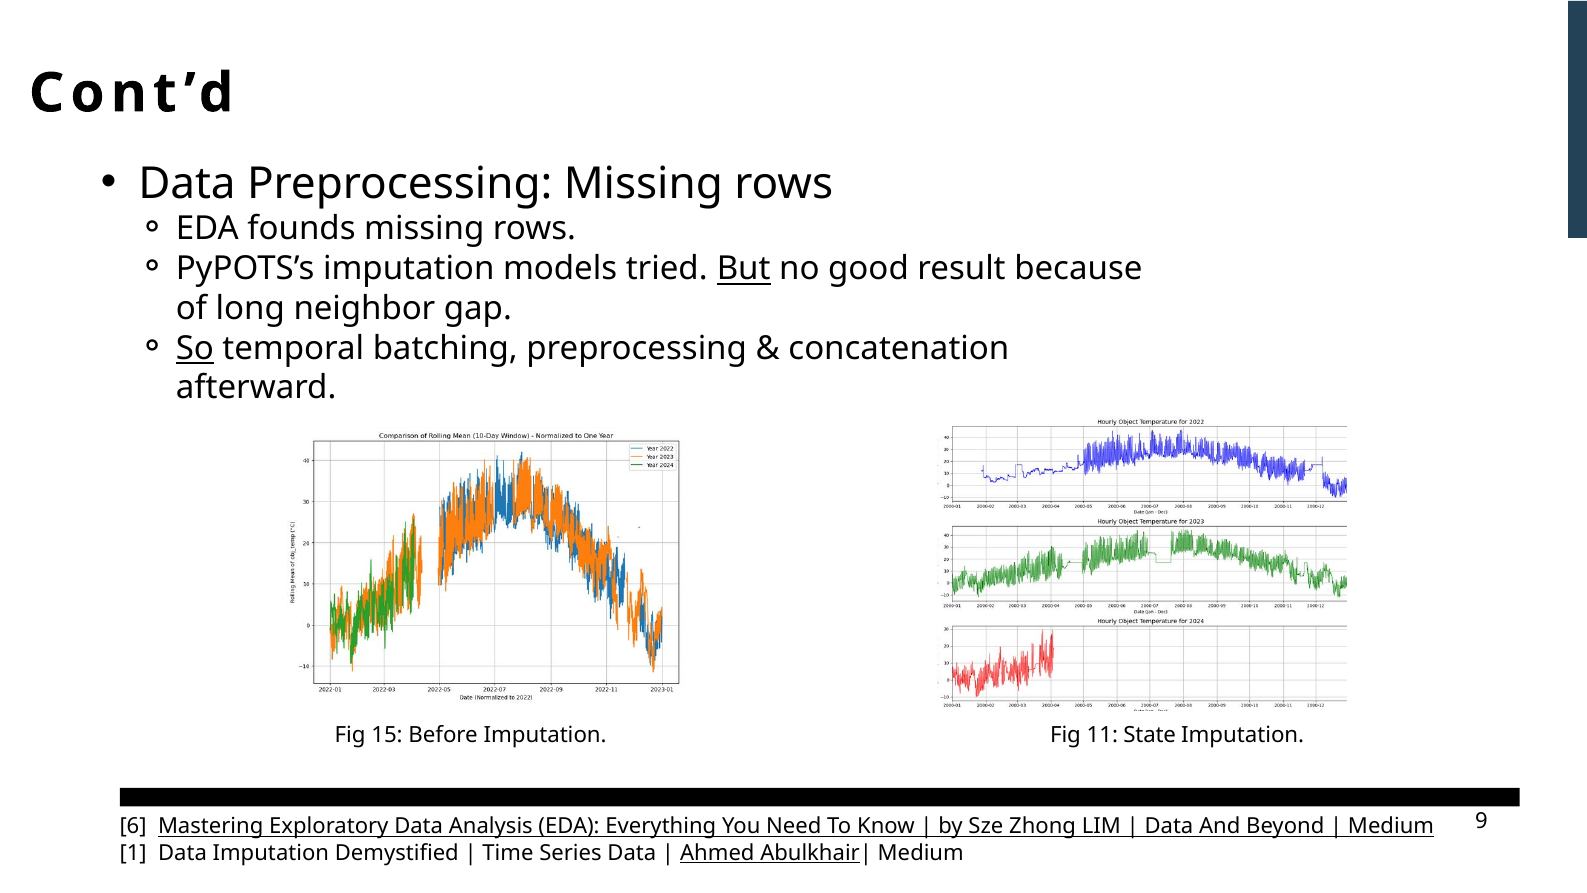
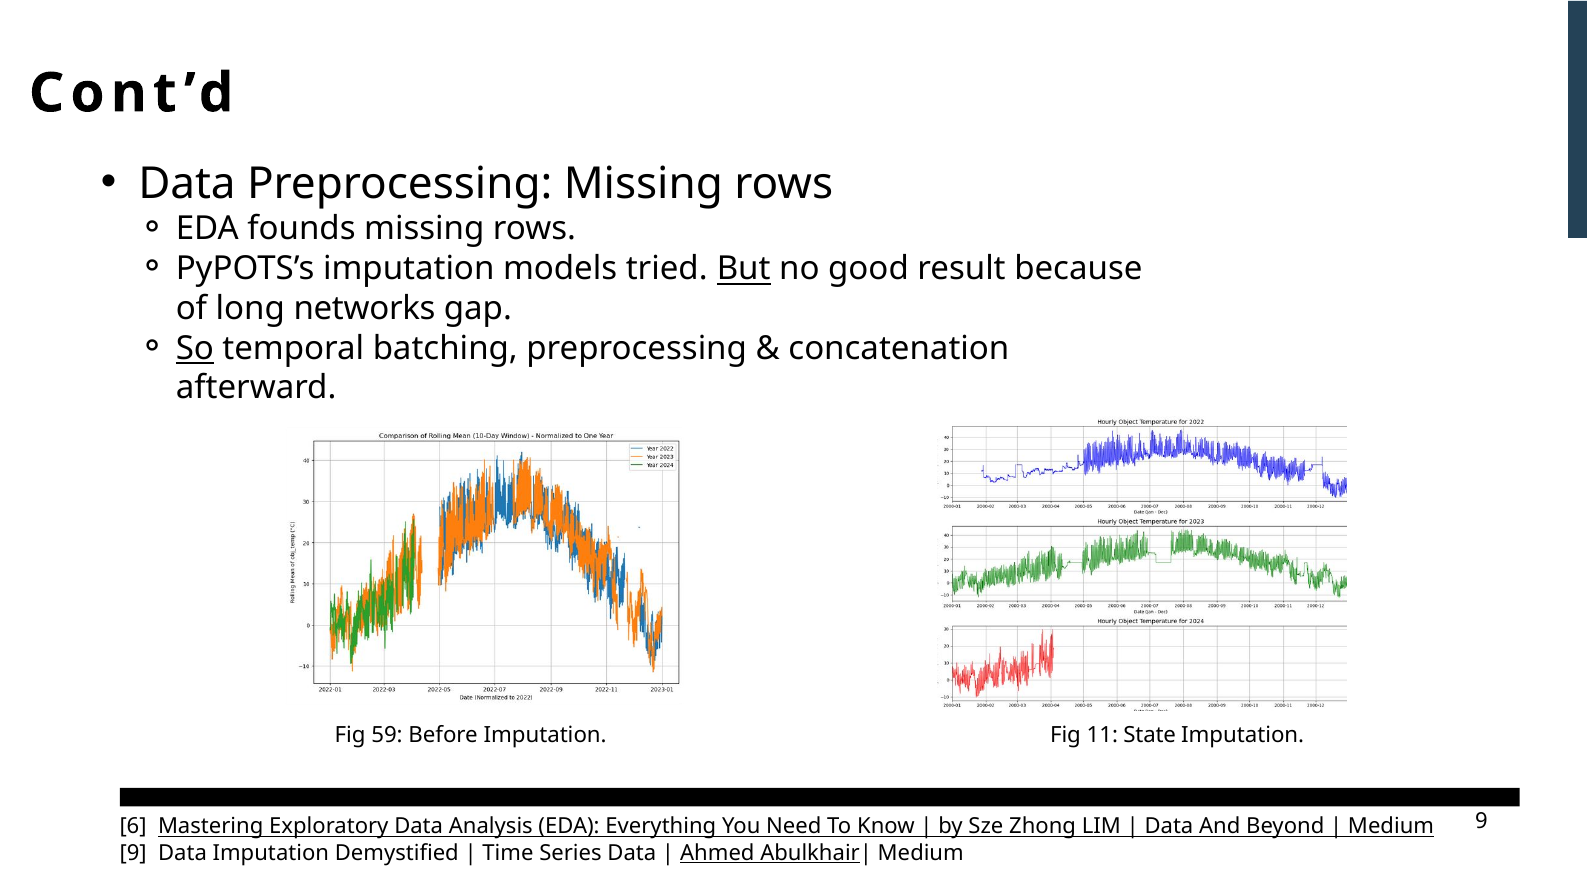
neighbor: neighbor -> networks
15: 15 -> 59
1 at (133, 853): 1 -> 9
